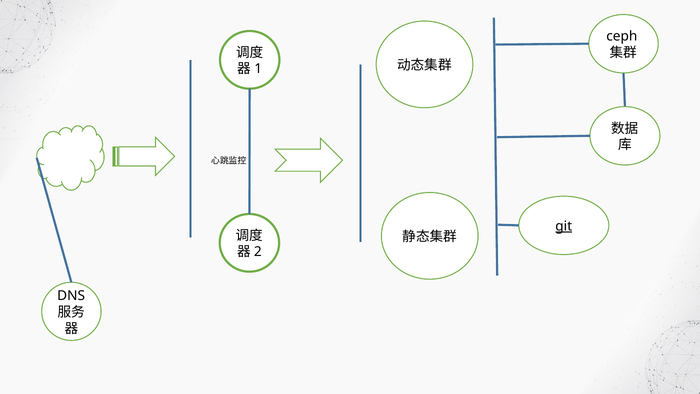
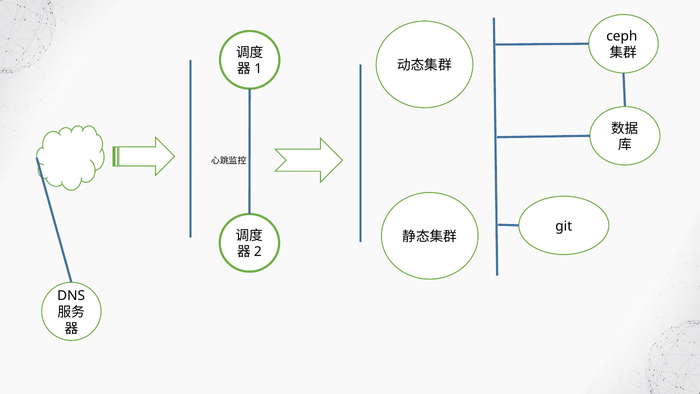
git underline: present -> none
